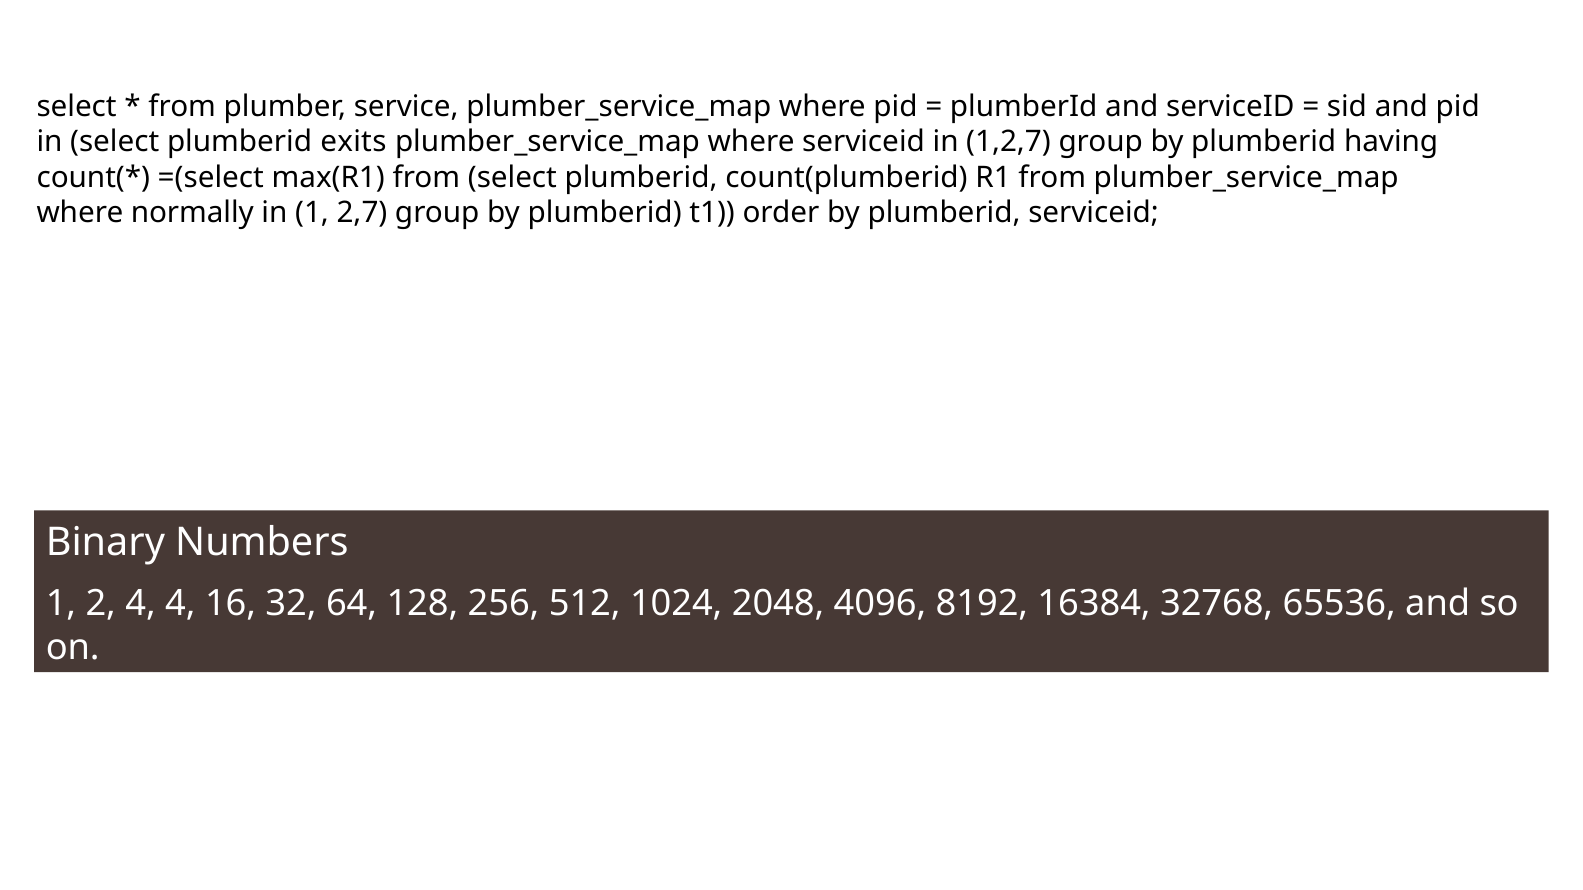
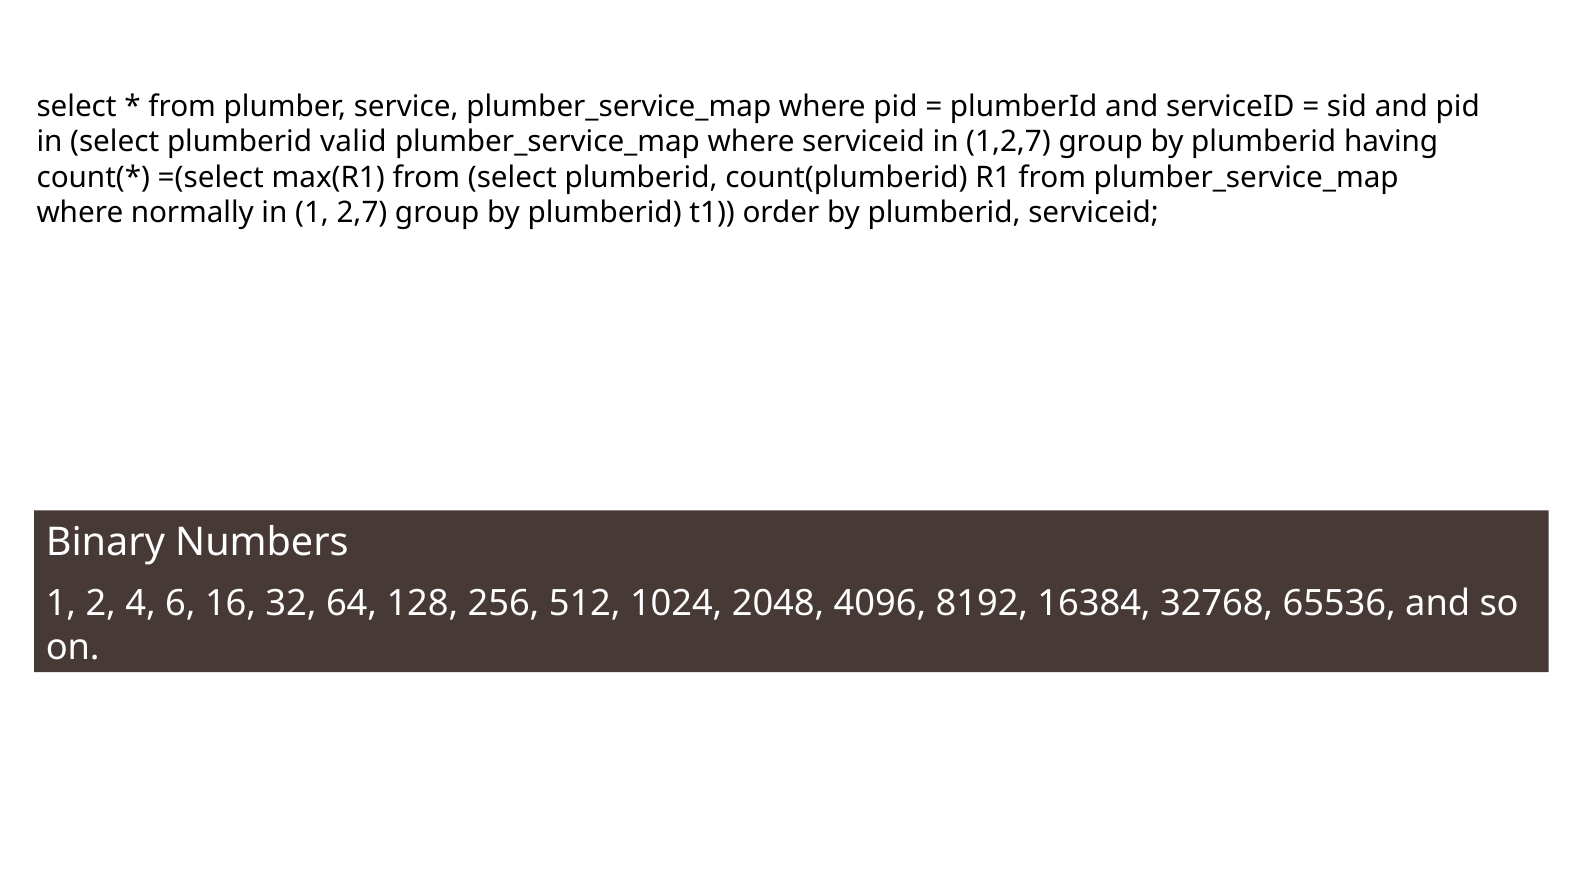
exits: exits -> valid
4 4: 4 -> 6
